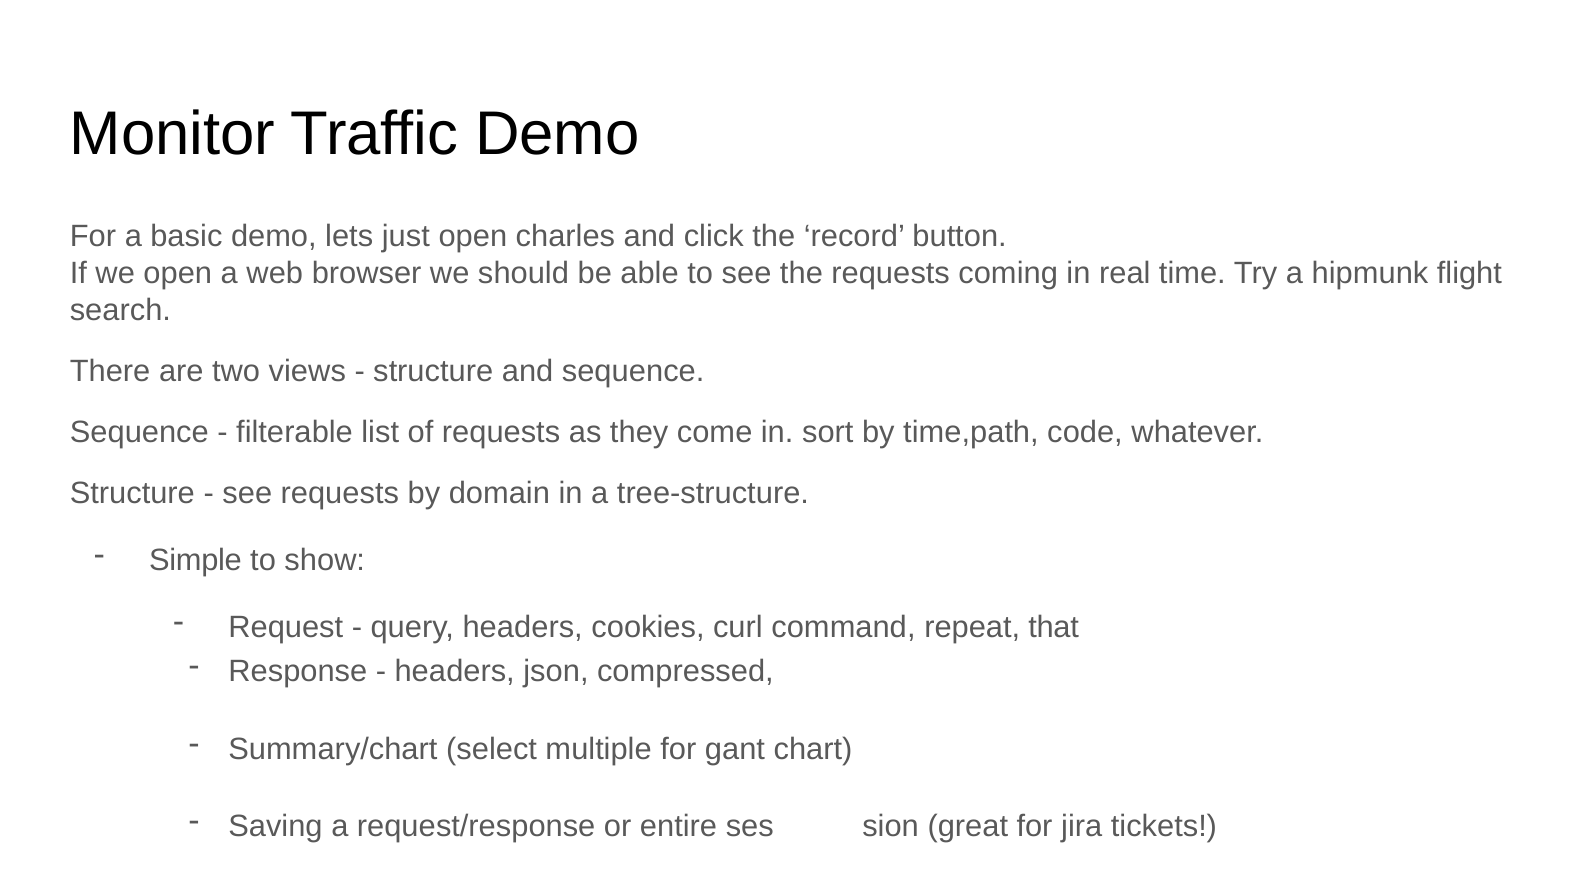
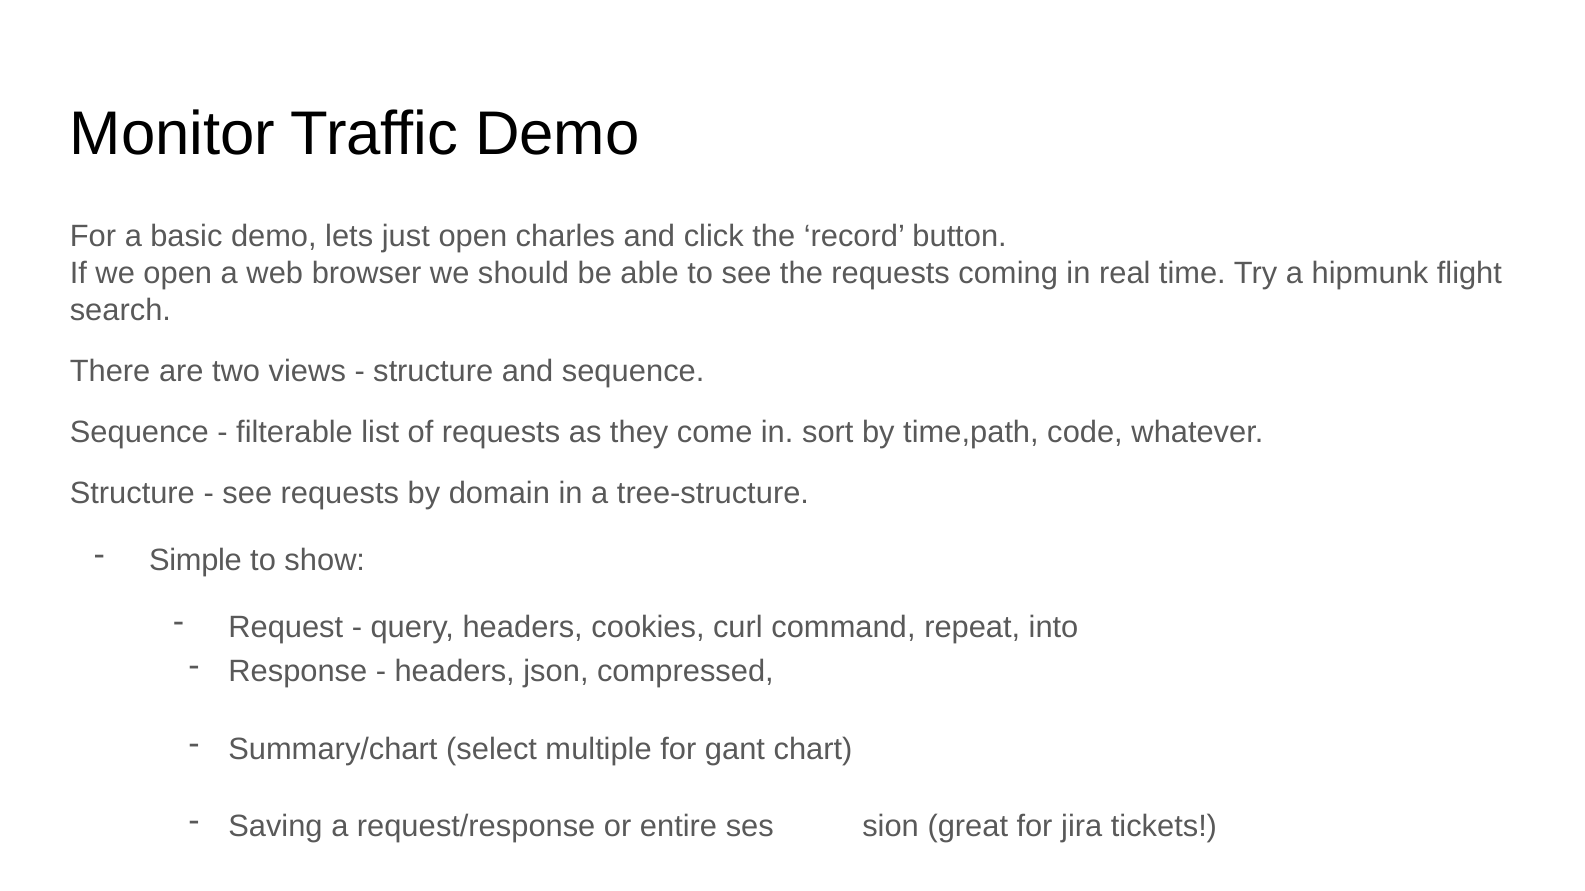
that: that -> into
